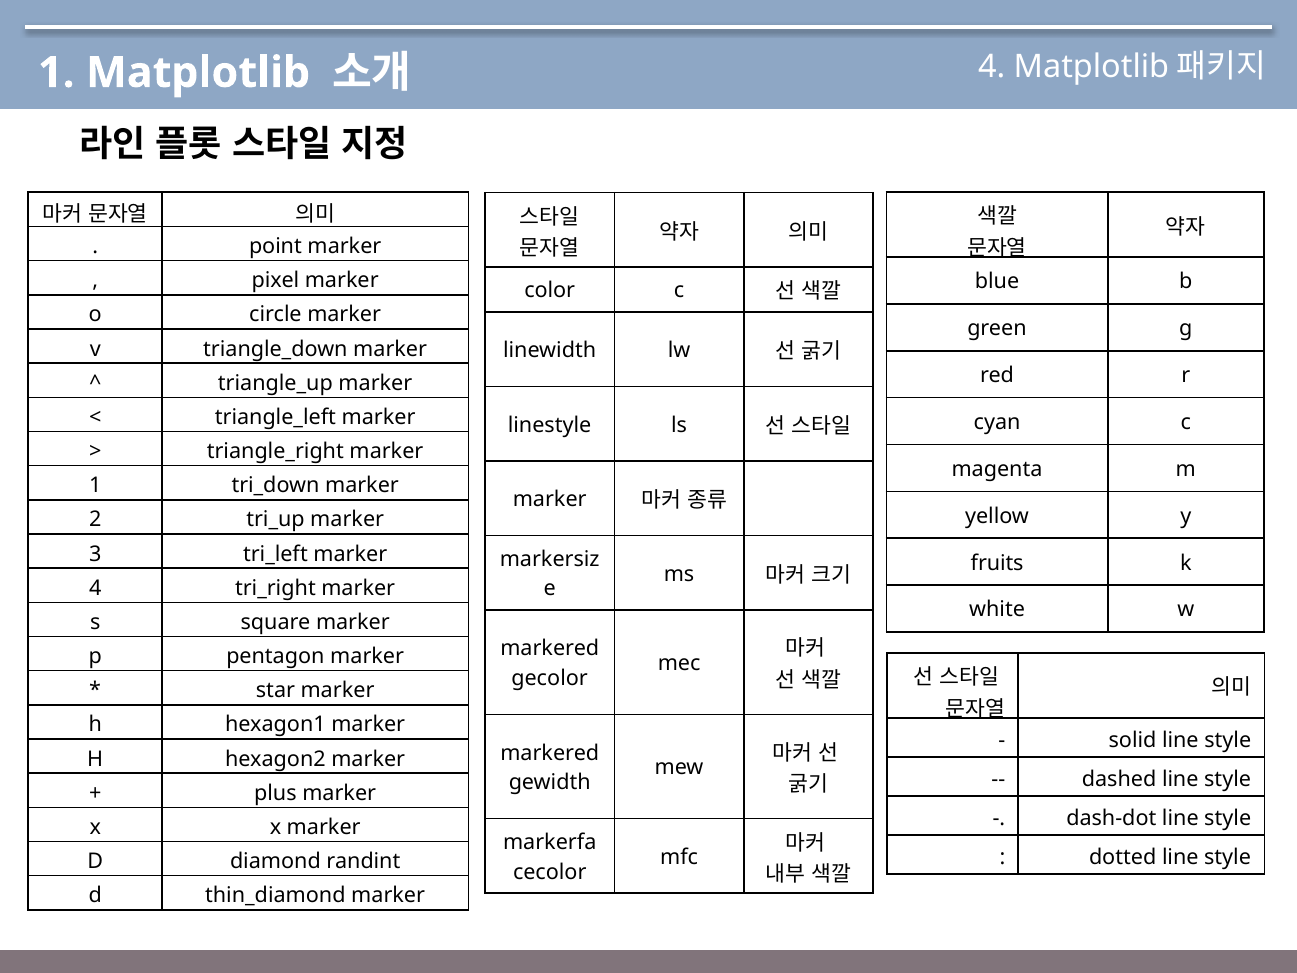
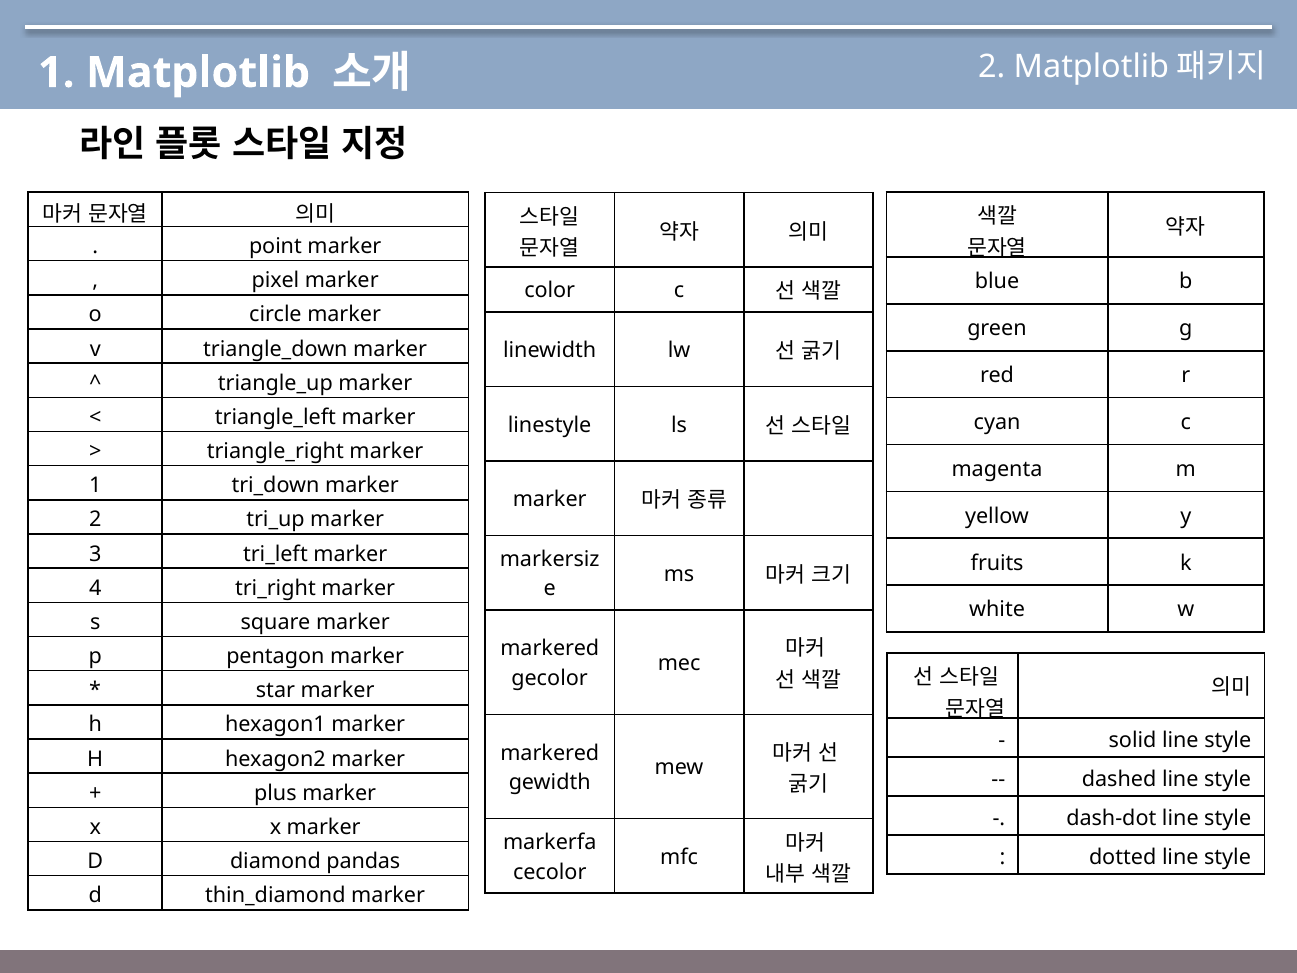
4 at (992, 66): 4 -> 2
randint: randint -> pandas
